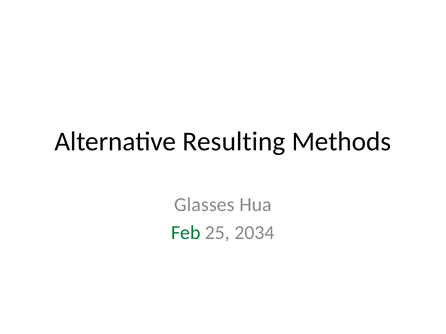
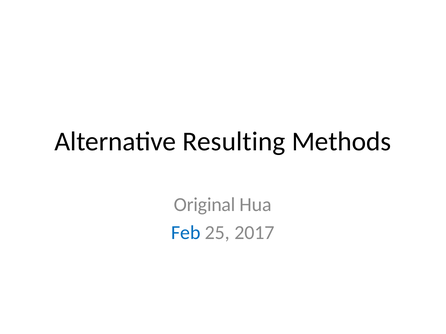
Glasses: Glasses -> Original
Feb colour: green -> blue
2034: 2034 -> 2017
